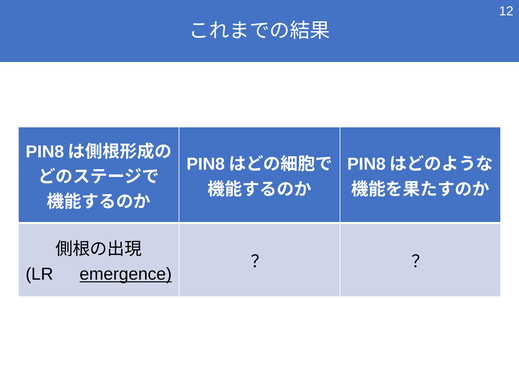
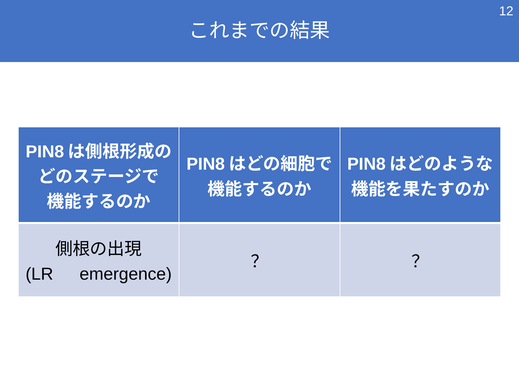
emergence underline: present -> none
